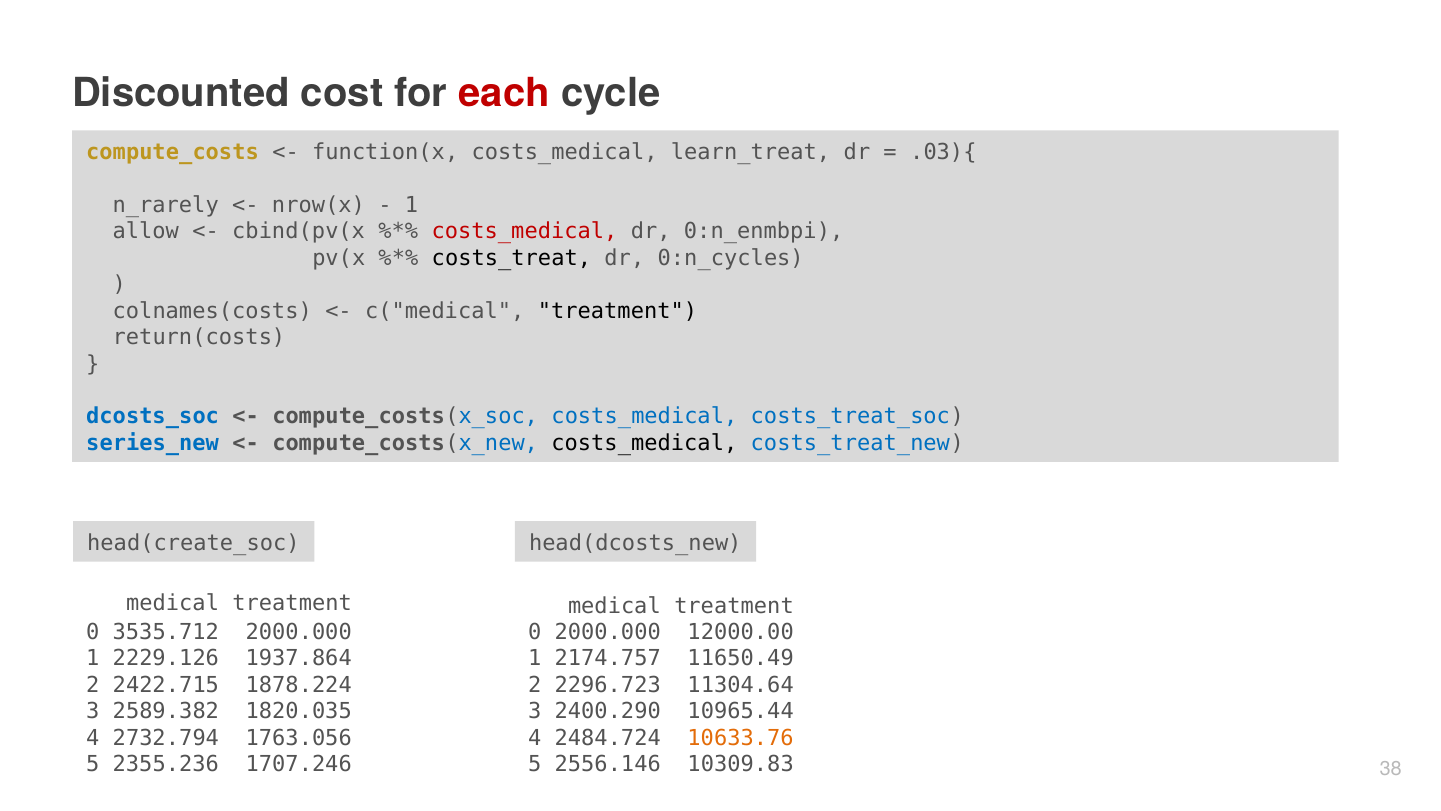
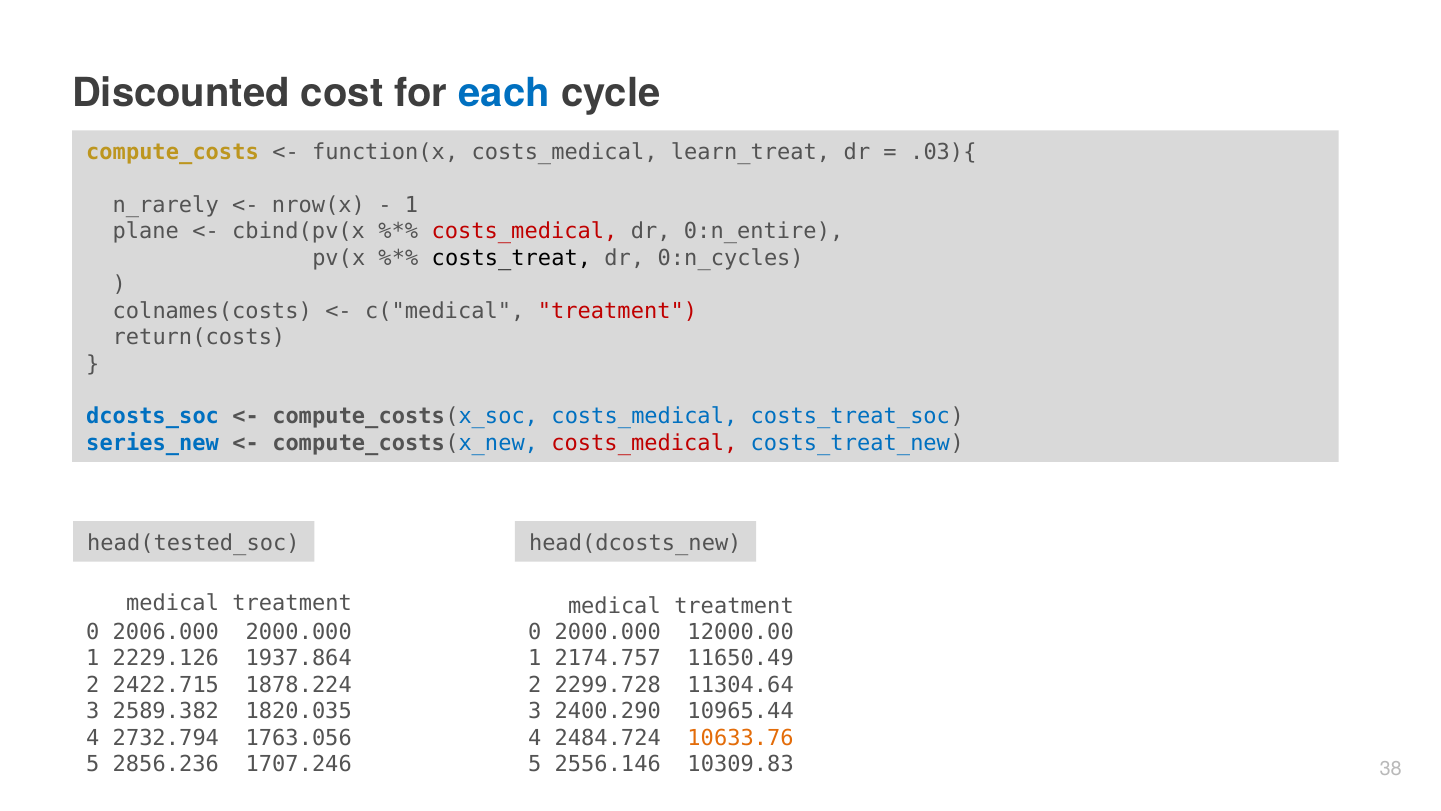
each colour: red -> blue
allow: allow -> plane
0:n_enmbpi: 0:n_enmbpi -> 0:n_entire
treatment at (617, 311) colour: black -> red
costs_medical at (644, 443) colour: black -> red
head(create_soc: head(create_soc -> head(tested_soc
3535.712: 3535.712 -> 2006.000
2296.723: 2296.723 -> 2299.728
2355.236: 2355.236 -> 2856.236
